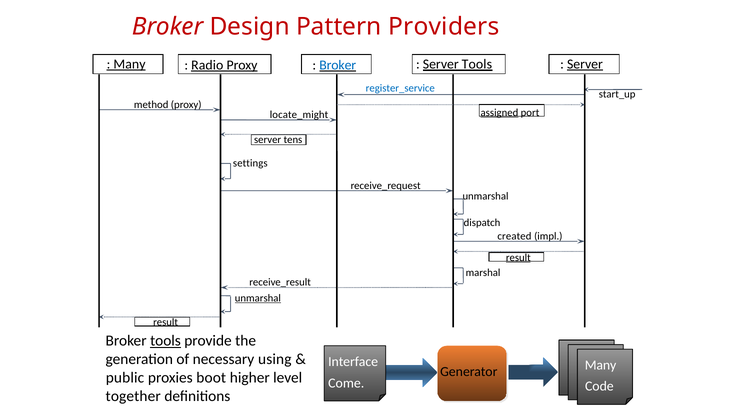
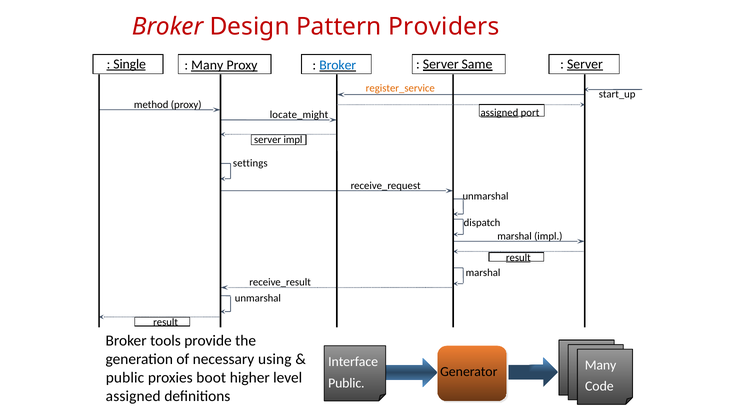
Many at (130, 64): Many -> Single
Radio at (207, 65): Radio -> Many
Server Tools: Tools -> Same
register_service colour: blue -> orange
server tens: tens -> impl
created at (514, 236): created -> marshal
unmarshal at (258, 298) underline: present -> none
tools at (165, 341) underline: present -> none
Come at (346, 383): Come -> Public
together at (133, 396): together -> assigned
